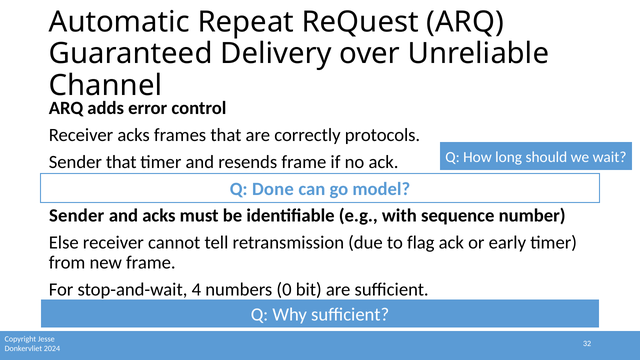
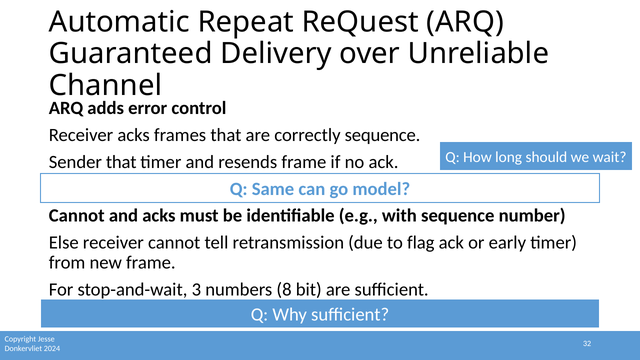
correctly protocols: protocols -> sequence
Done: Done -> Same
Sender at (77, 216): Sender -> Cannot
4: 4 -> 3
0: 0 -> 8
